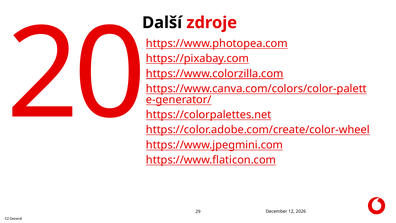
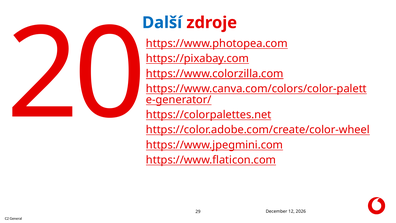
Další colour: black -> blue
